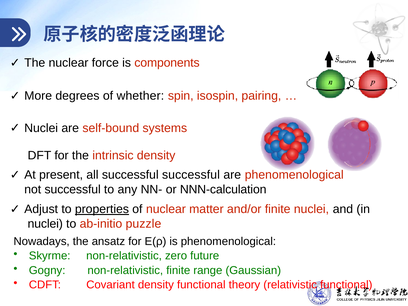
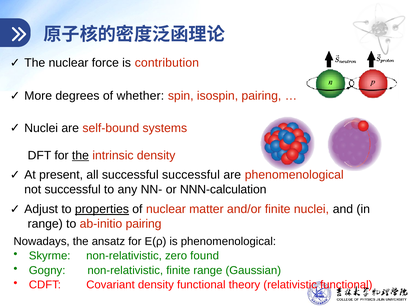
components: components -> contribution
the at (80, 156) underline: none -> present
nuclei at (45, 224): nuclei -> range
ab-initio puzzle: puzzle -> pairing
future: future -> found
